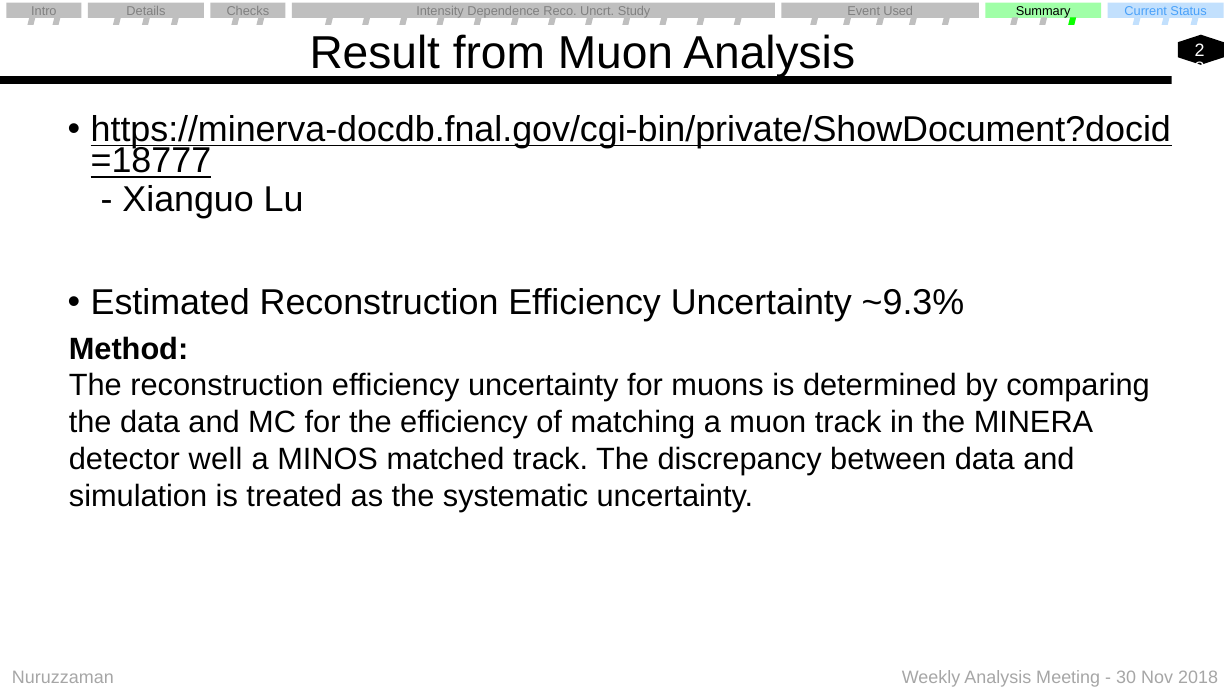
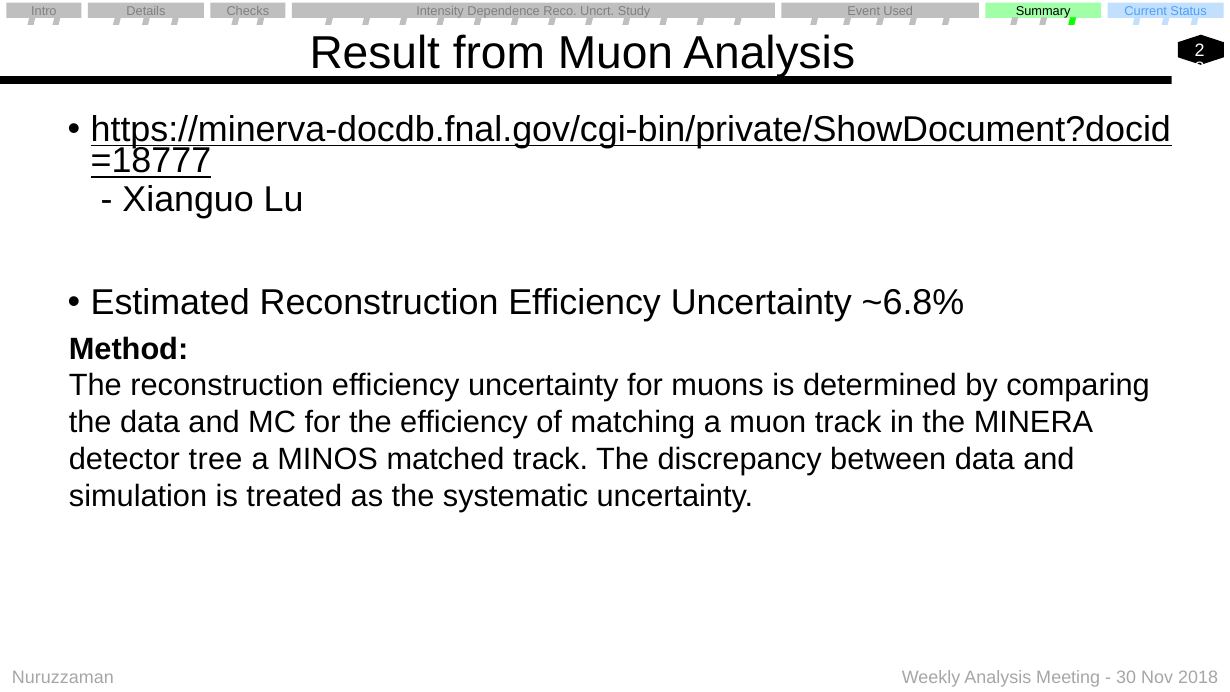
~9.3%: ~9.3% -> ~6.8%
well: well -> tree
